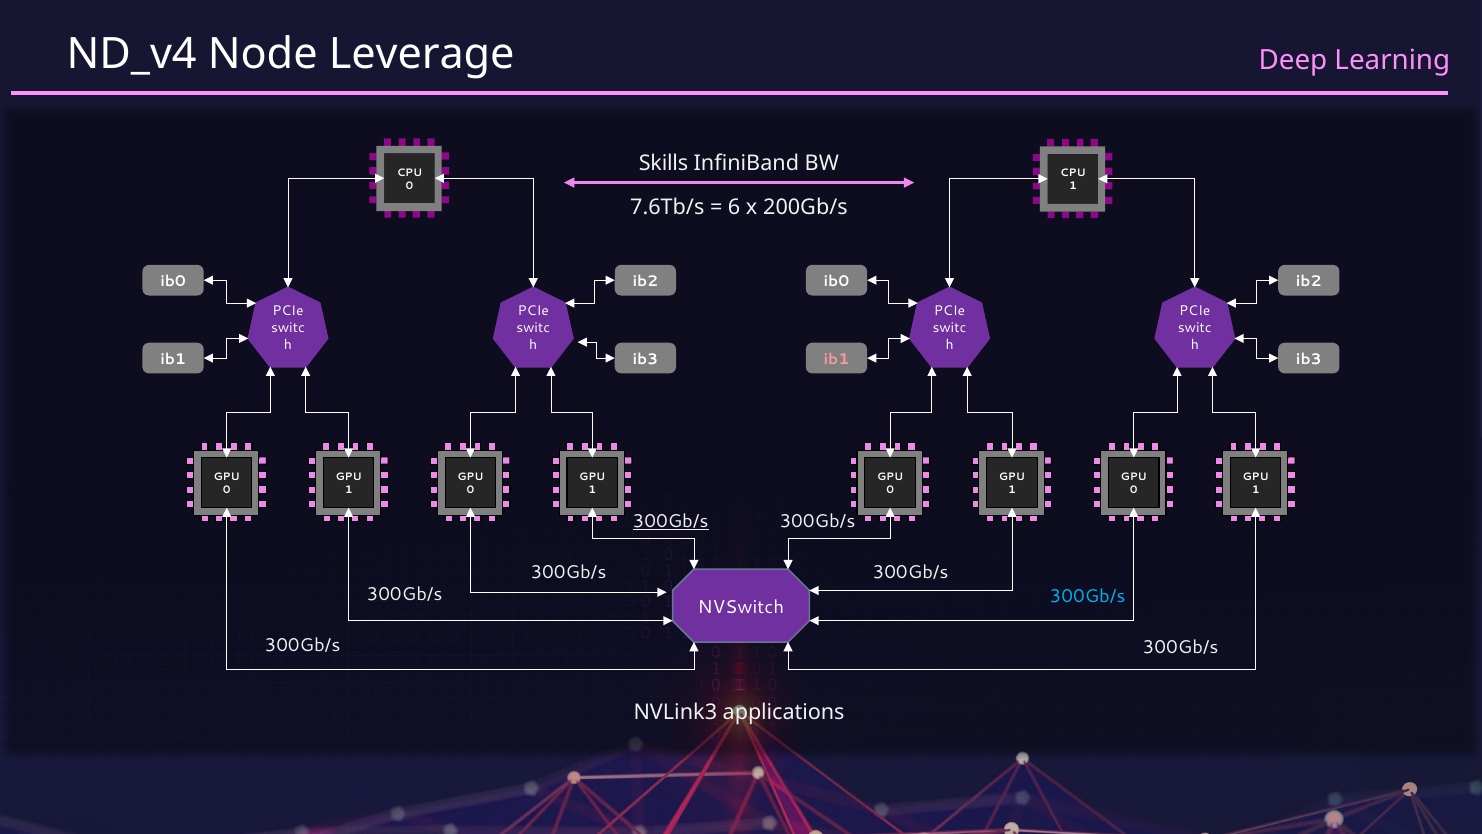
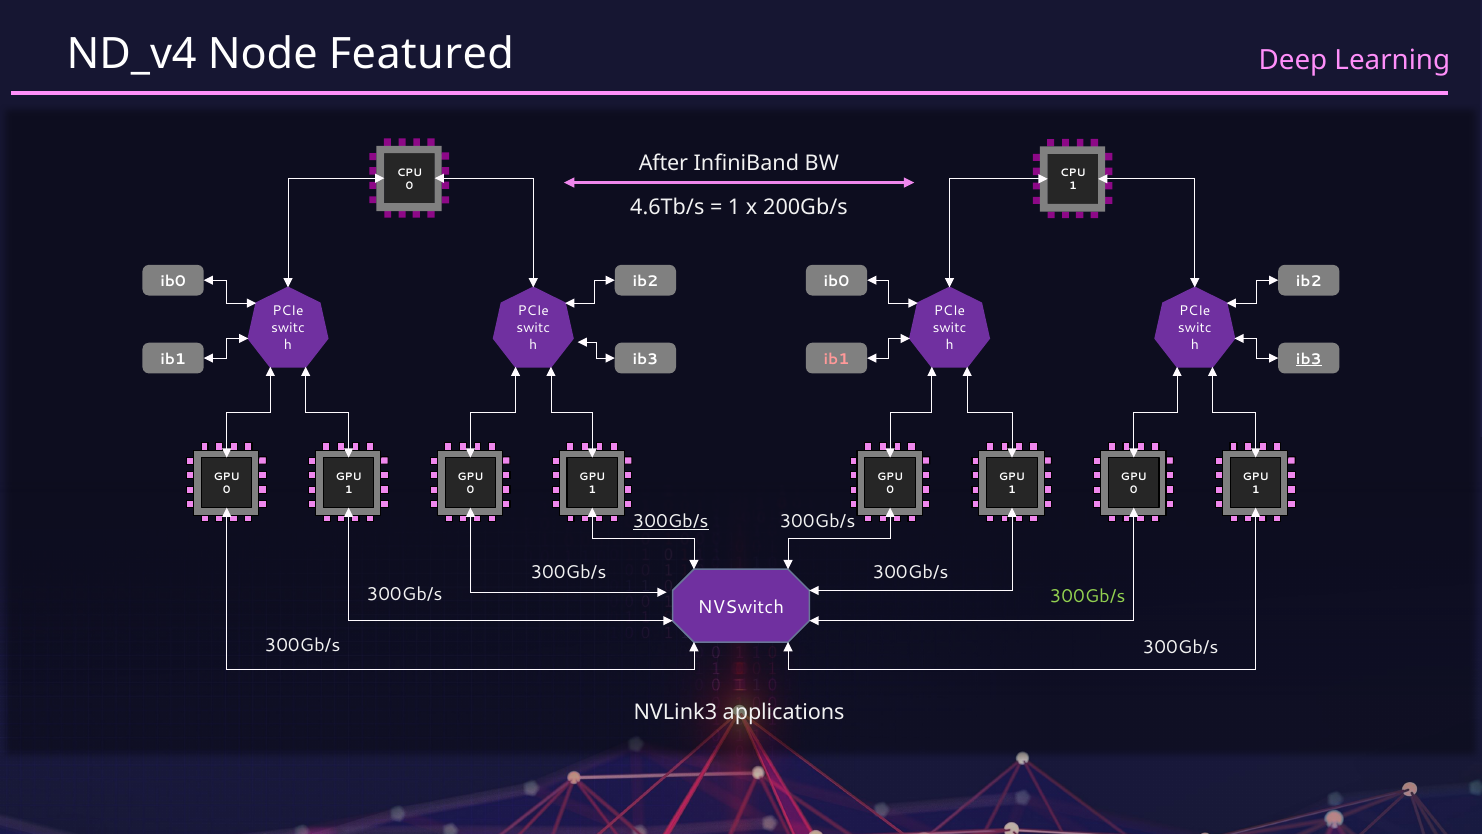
Leverage: Leverage -> Featured
Skills: Skills -> After
7.6Tb/s: 7.6Tb/s -> 4.6Tb/s
6 at (734, 208): 6 -> 1
ib3 at (1309, 359) underline: none -> present
300Gb/s at (1088, 596) colour: light blue -> light green
